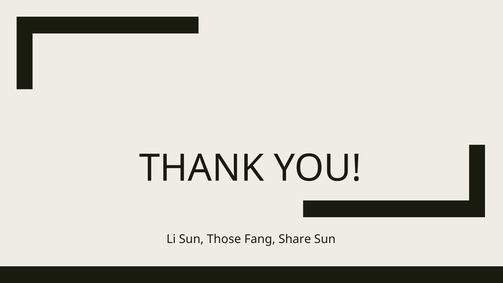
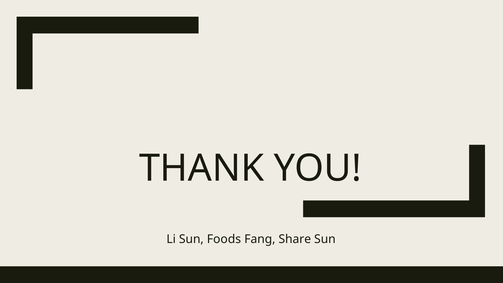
Those: Those -> Foods
